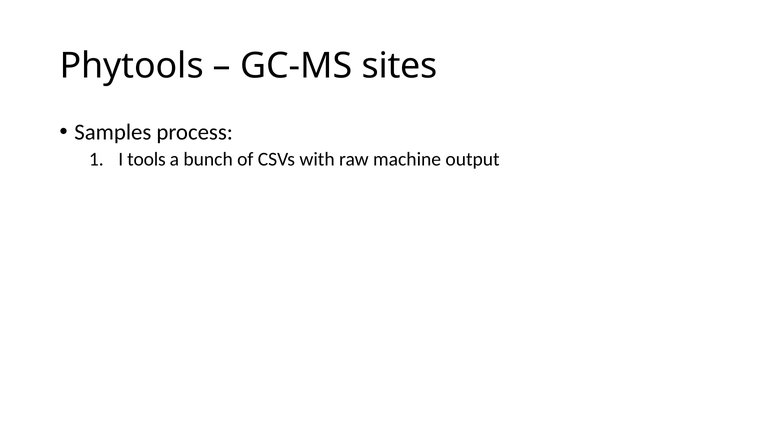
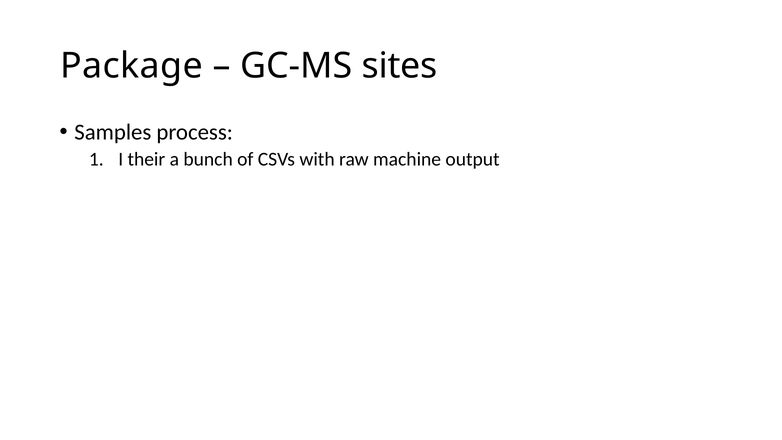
Phytools: Phytools -> Package
tools: tools -> their
